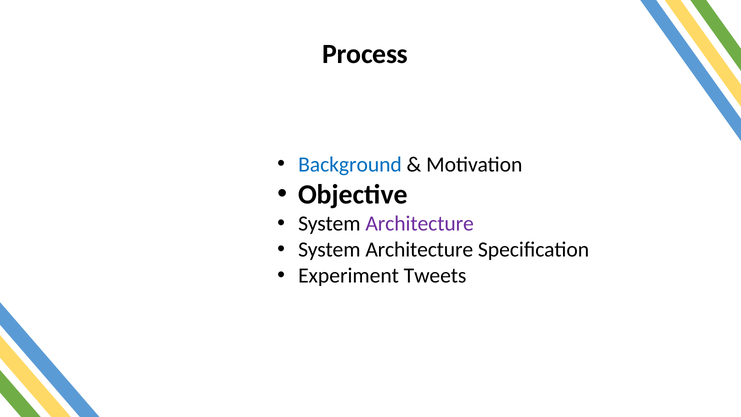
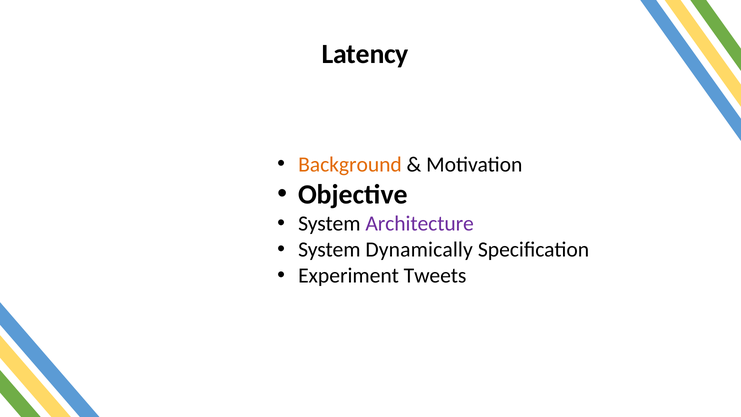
Process: Process -> Latency
Background colour: blue -> orange
Architecture at (419, 250): Architecture -> Dynamically
